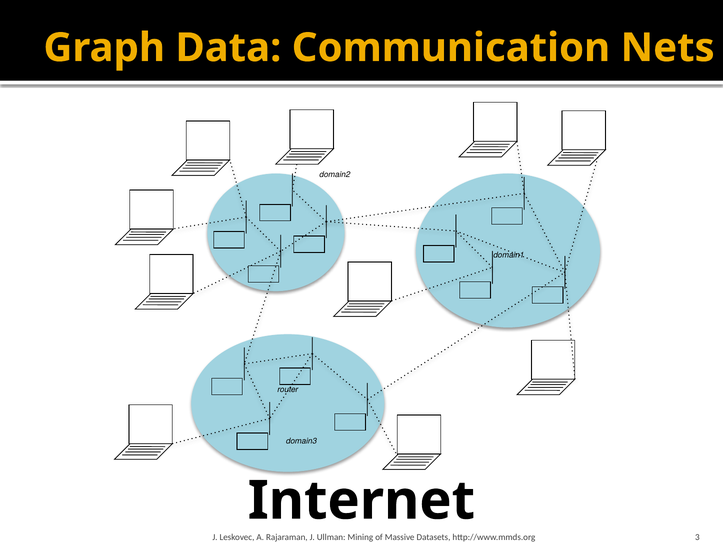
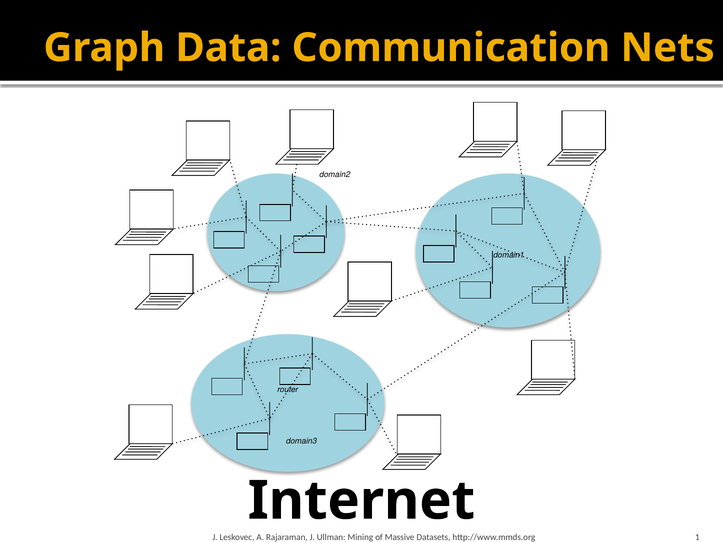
3: 3 -> 1
